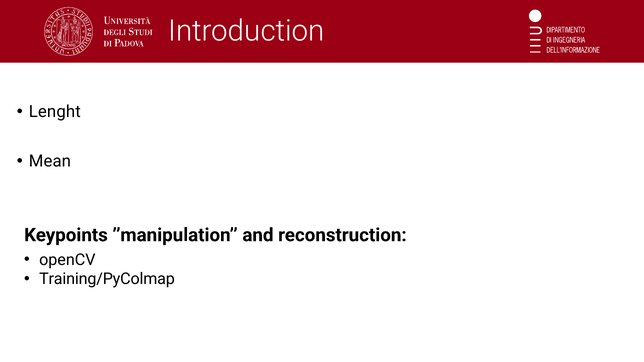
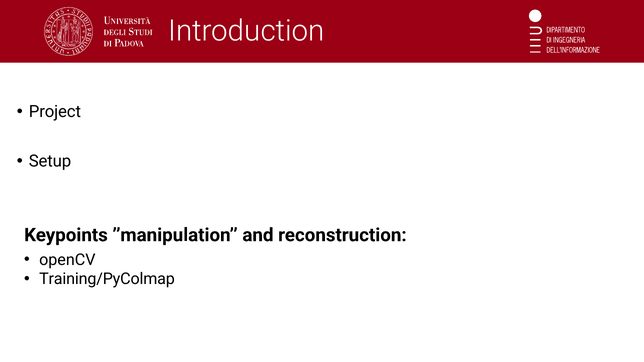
Lenght: Lenght -> Project
Mean: Mean -> Setup
